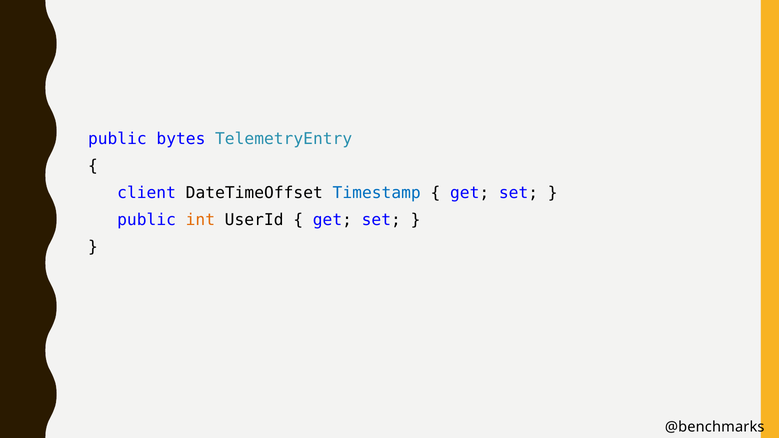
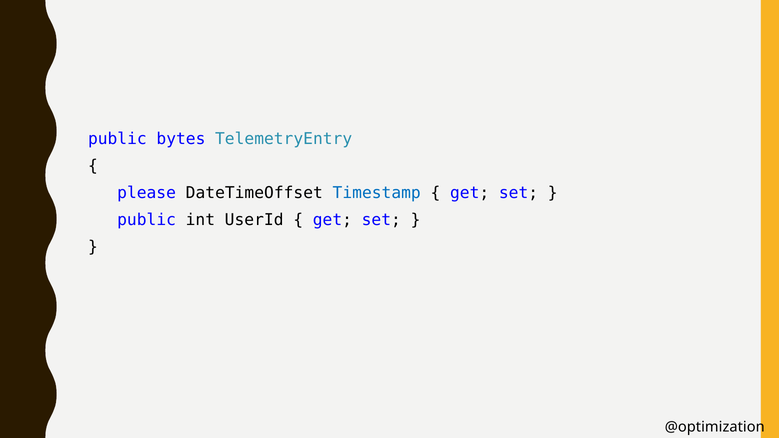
client: client -> please
int colour: orange -> black
@benchmarks: @benchmarks -> @optimization
